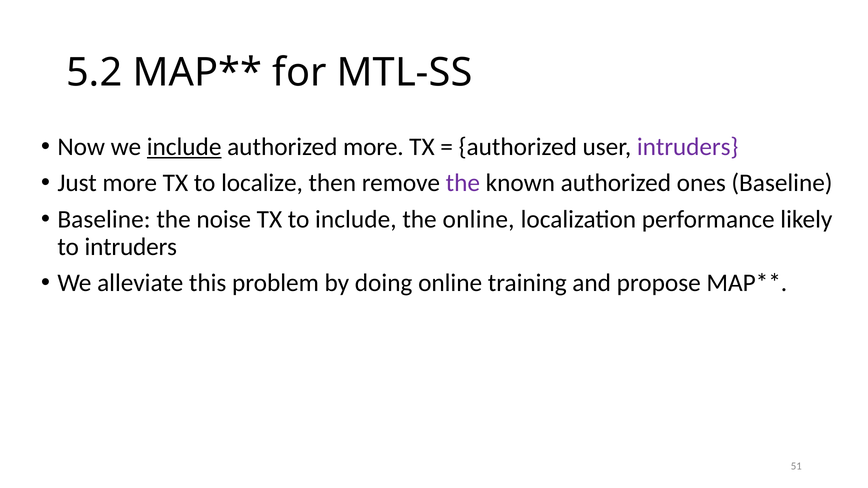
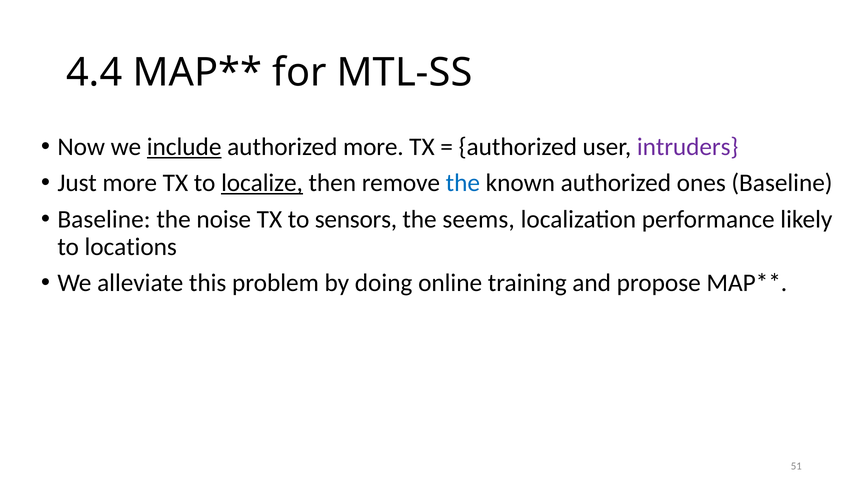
5.2: 5.2 -> 4.4
localize underline: none -> present
the at (463, 183) colour: purple -> blue
to include: include -> sensors
the online: online -> seems
to intruders: intruders -> locations
